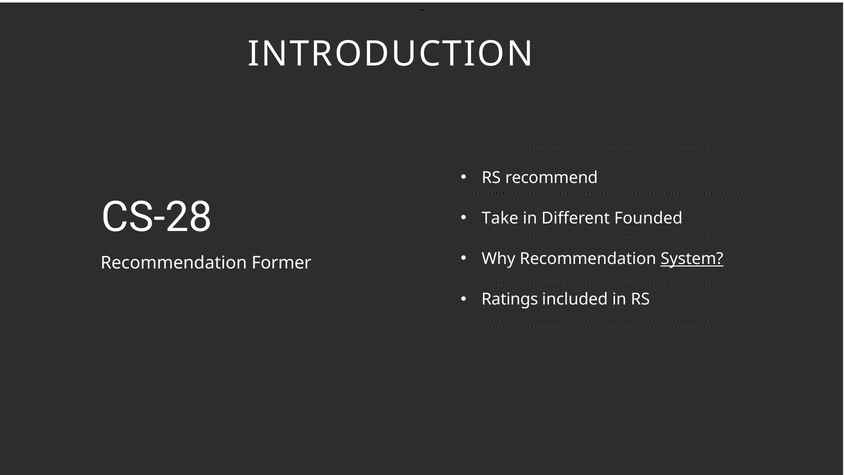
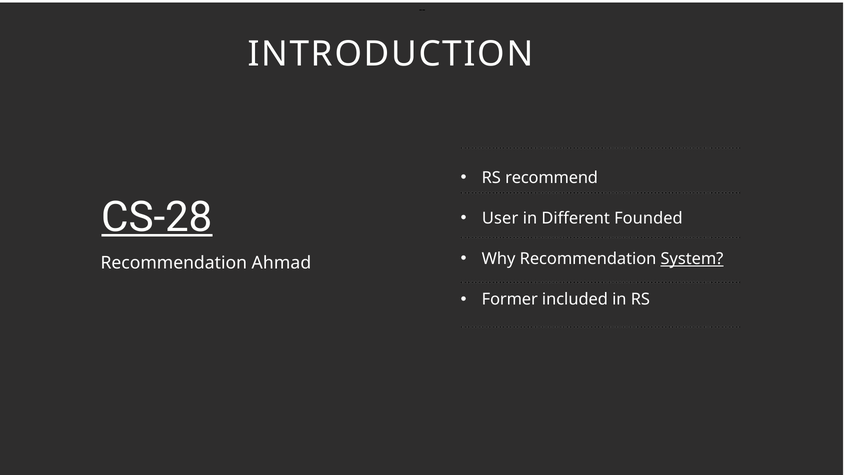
CS-28 underline: none -> present
Take: Take -> User
Former: Former -> Ahmad
Ratings: Ratings -> Former
